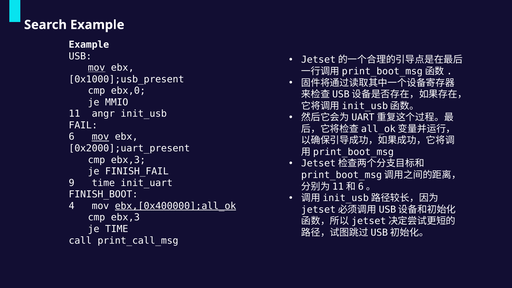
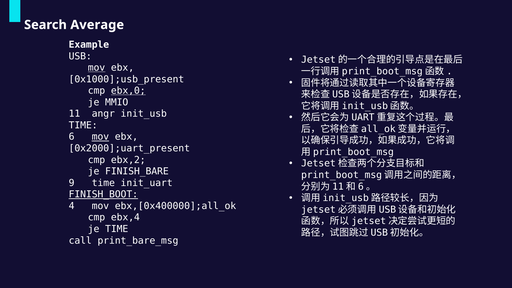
Search Example: Example -> Average
ebx,0 underline: none -> present
FAIL at (83, 125): FAIL -> TIME
ebx,3 at (128, 160): ebx,3 -> ebx,2
FINISH_FAIL: FINISH_FAIL -> FINISH_BARE
FINISH_BOOT underline: none -> present
ebx,[0x400000];all_ok underline: present -> none
ebx,3 at (125, 217): ebx,3 -> ebx,4
print_call_msg: print_call_msg -> print_bare_msg
